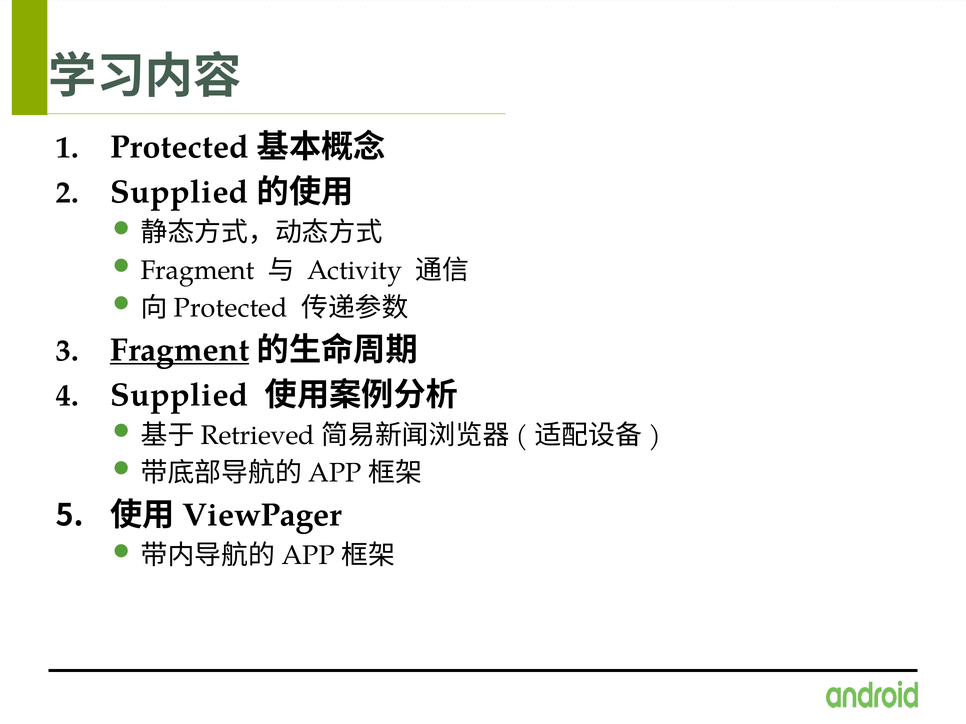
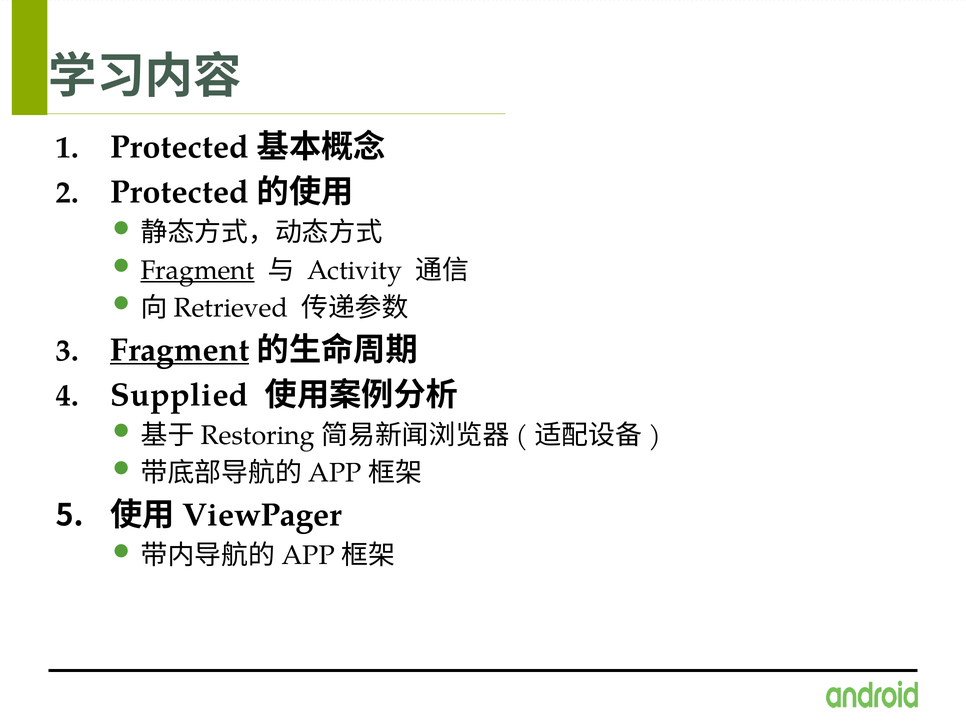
Supplied at (180, 192): Supplied -> Protected
Fragment at (198, 270) underline: none -> present
Protected at (231, 308): Protected -> Retrieved
Retrieved: Retrieved -> Restoring
